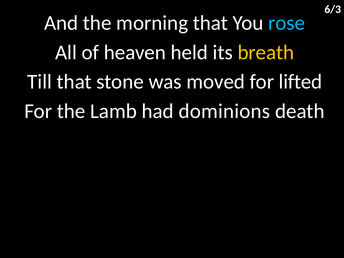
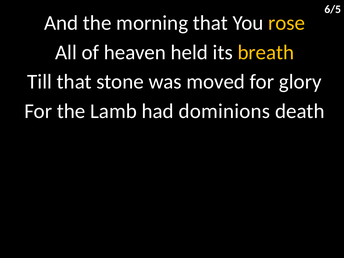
6/3: 6/3 -> 6/5
rose colour: light blue -> yellow
lifted: lifted -> glory
